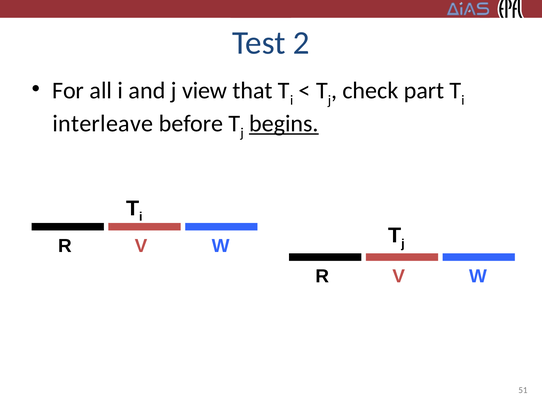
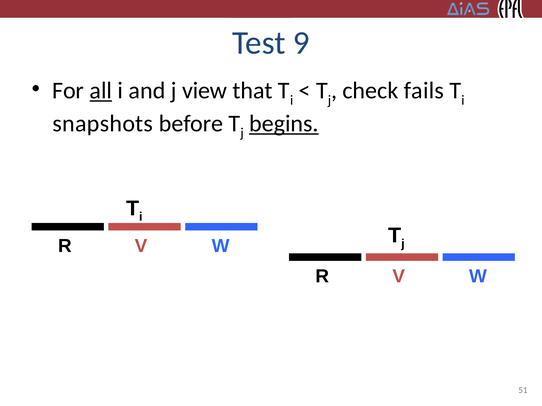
2: 2 -> 9
all underline: none -> present
part: part -> fails
interleave: interleave -> snapshots
